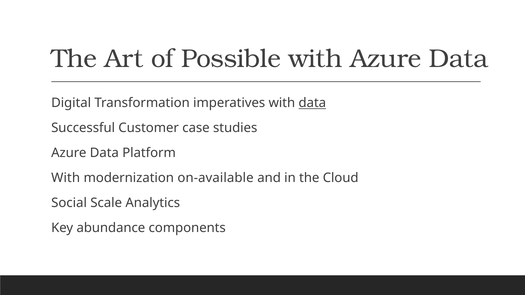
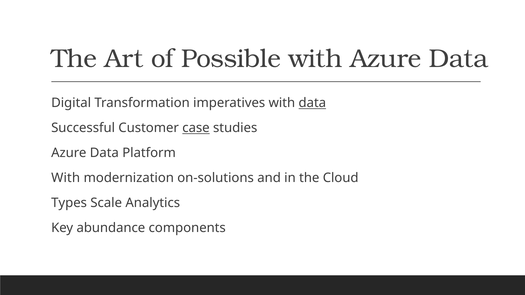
case underline: none -> present
on-available: on-available -> on-solutions
Social: Social -> Types
